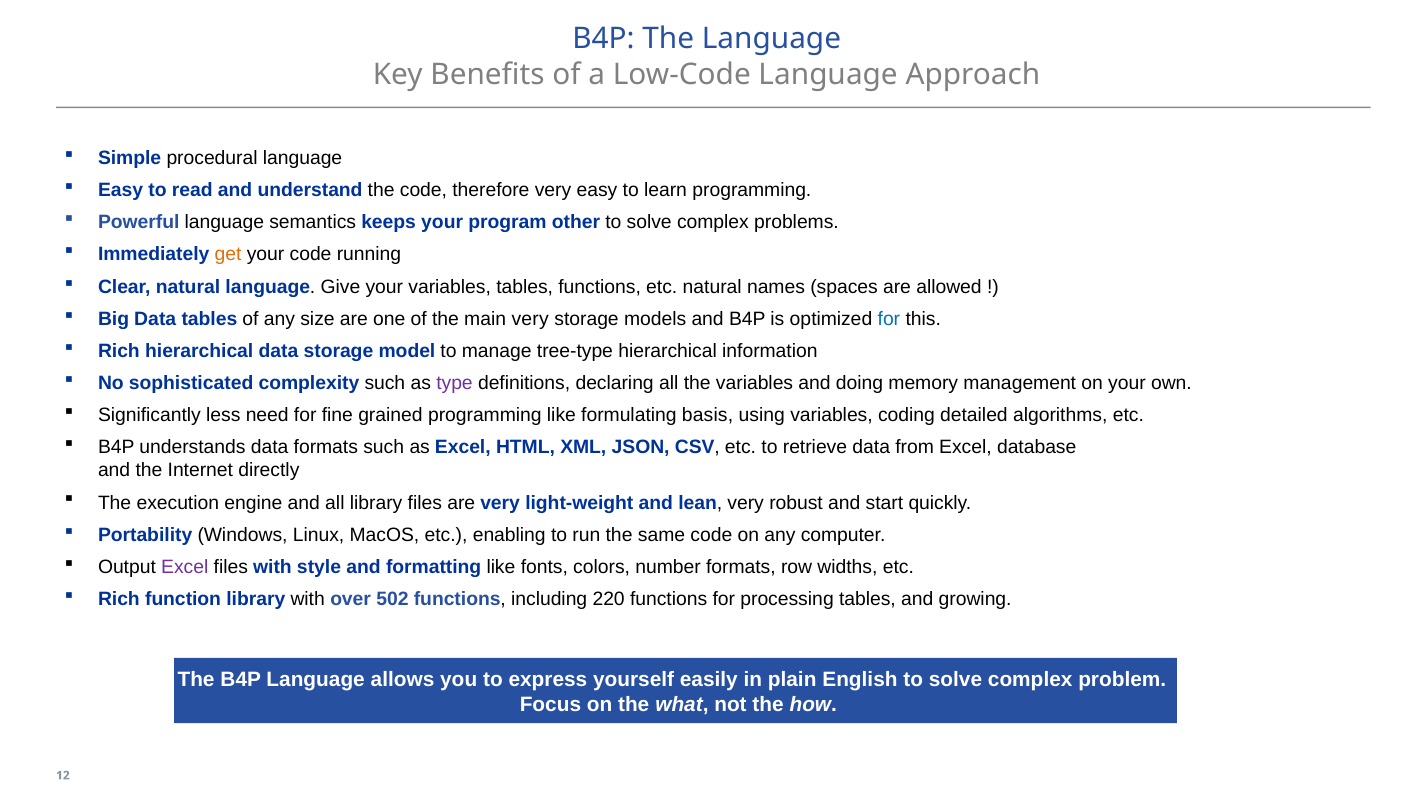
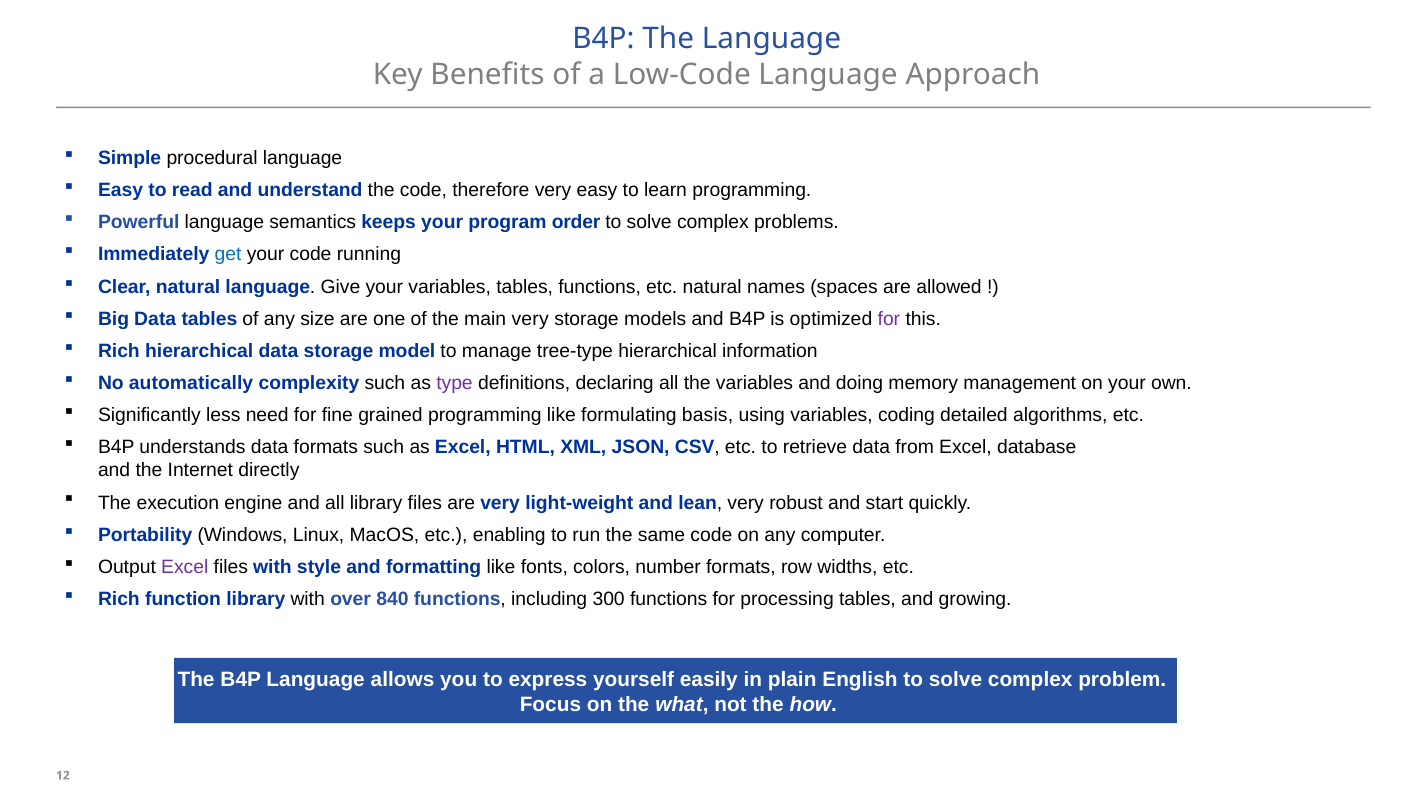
other: other -> order
get colour: orange -> blue
for at (889, 319) colour: blue -> purple
sophisticated: sophisticated -> automatically
502: 502 -> 840
220: 220 -> 300
